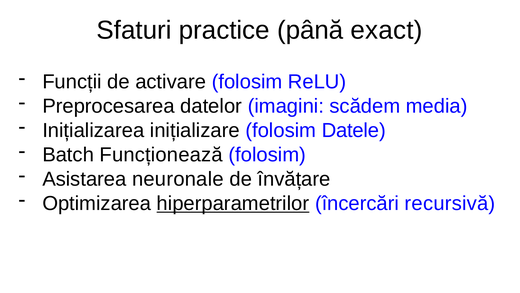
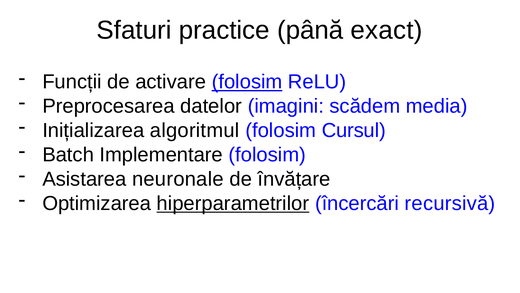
folosim at (247, 82) underline: none -> present
inițializare: inițializare -> algoritmul
Datele: Datele -> Cursul
Funcționează: Funcționează -> Implementare
